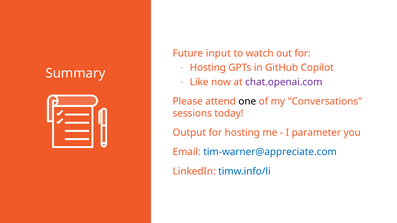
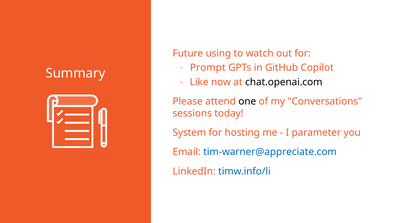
input: input -> using
Hosting at (208, 68): Hosting -> Prompt
chat.openai.com colour: purple -> black
Output: Output -> System
